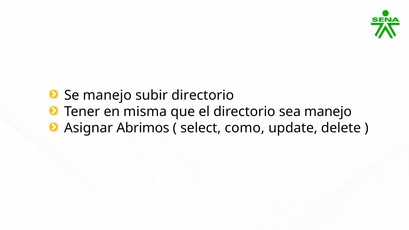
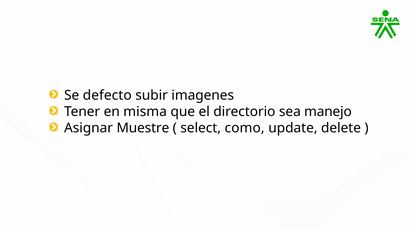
Se manejo: manejo -> defecto
subir directorio: directorio -> imagenes
Abrimos: Abrimos -> Muestre
